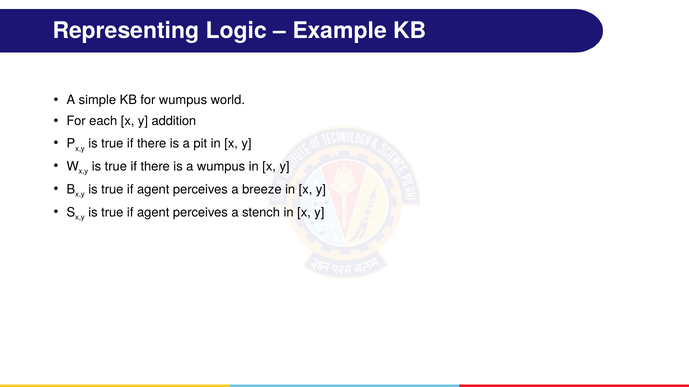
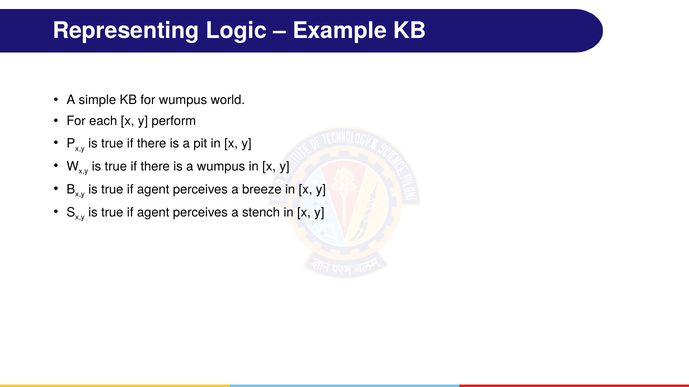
addition: addition -> perform
